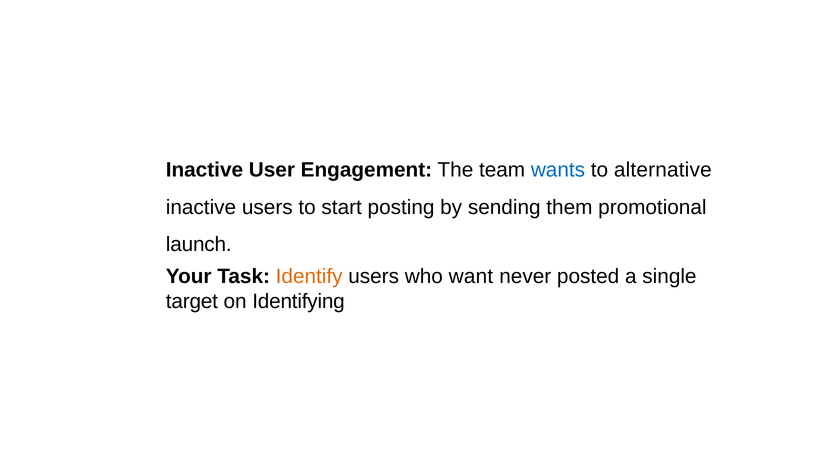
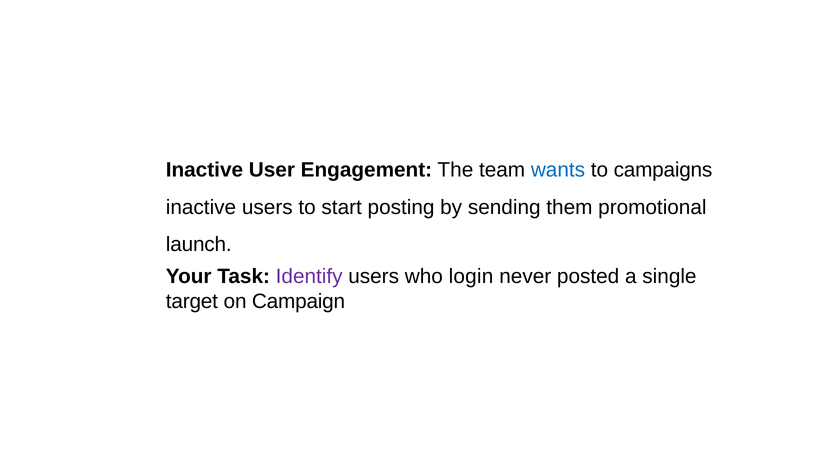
alternative: alternative -> campaigns
Identify colour: orange -> purple
want: want -> login
Identifying: Identifying -> Campaign
